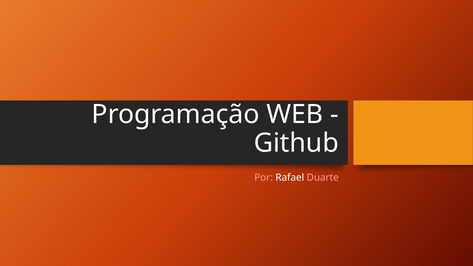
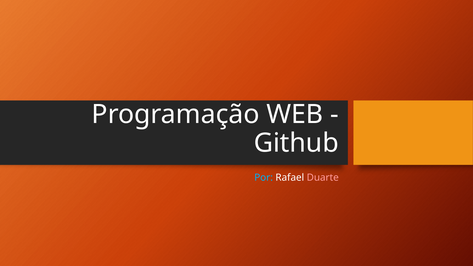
Por colour: pink -> light blue
